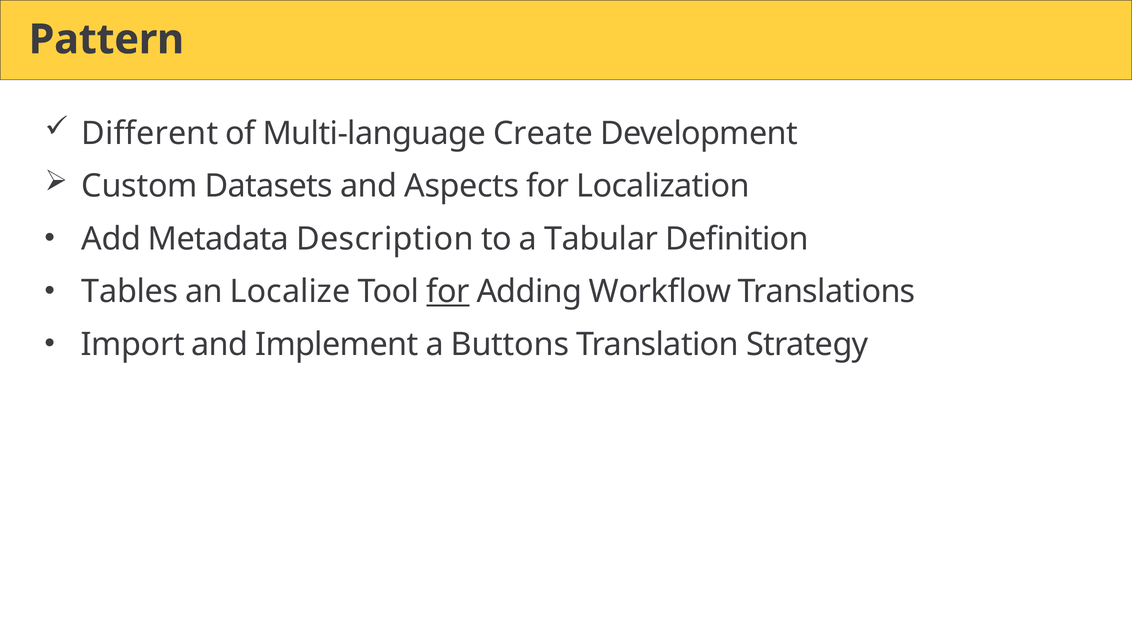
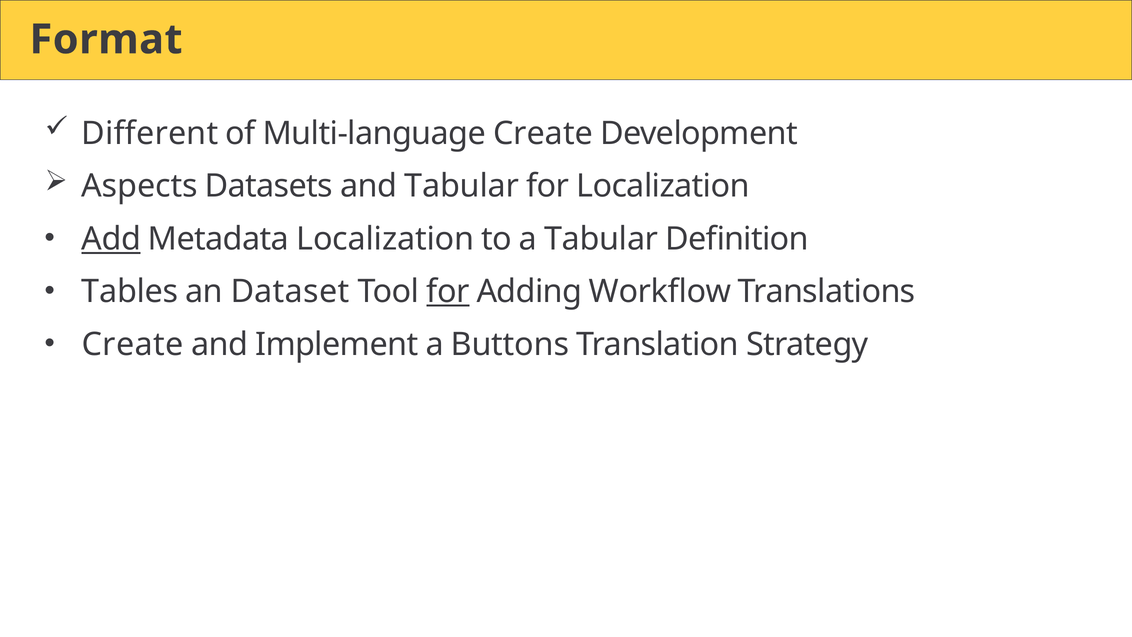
Pattern: Pattern -> Format
Custom: Custom -> Aspects
and Aspects: Aspects -> Tabular
Add underline: none -> present
Metadata Description: Description -> Localization
Localize: Localize -> Dataset
Import at (133, 344): Import -> Create
